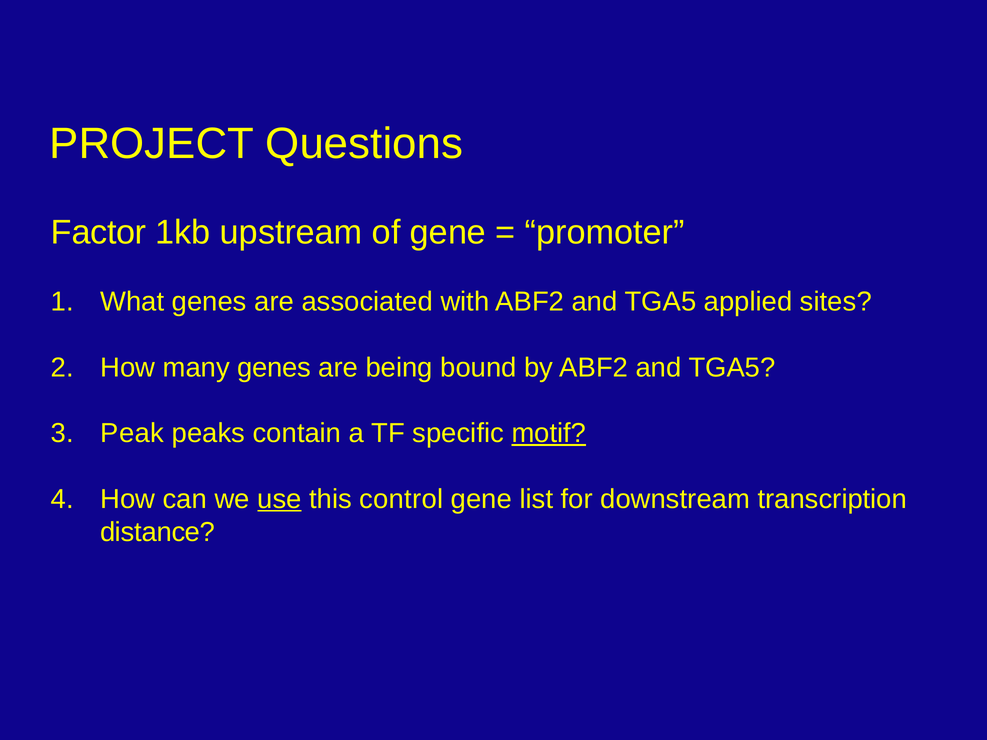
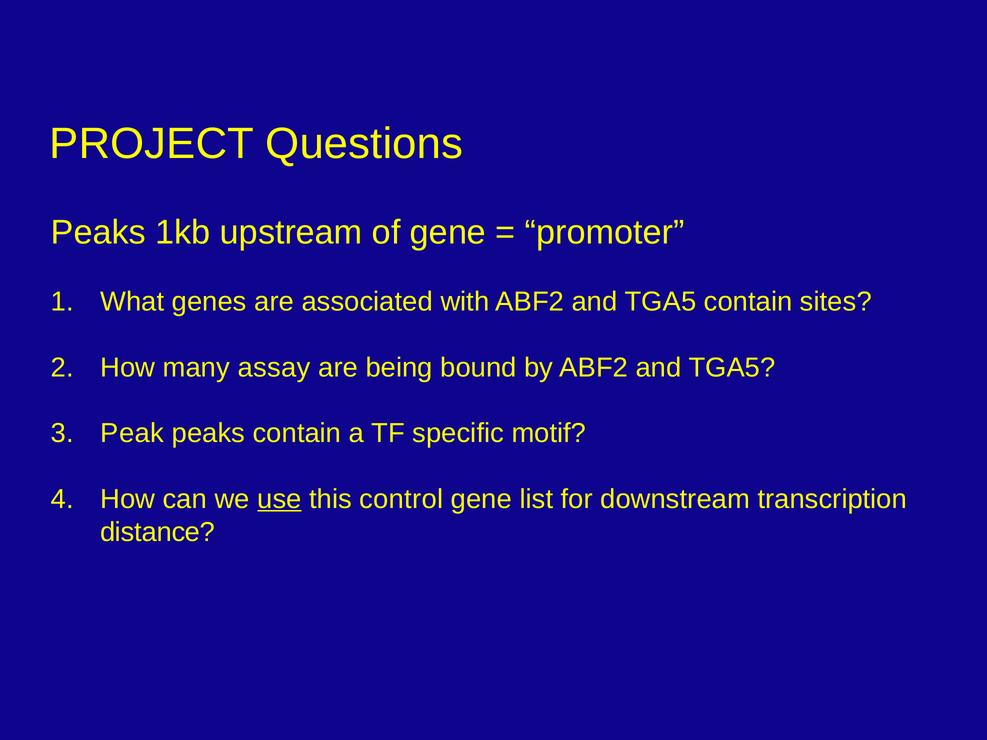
Factor at (99, 232): Factor -> Peaks
TGA5 applied: applied -> contain
many genes: genes -> assay
motif underline: present -> none
